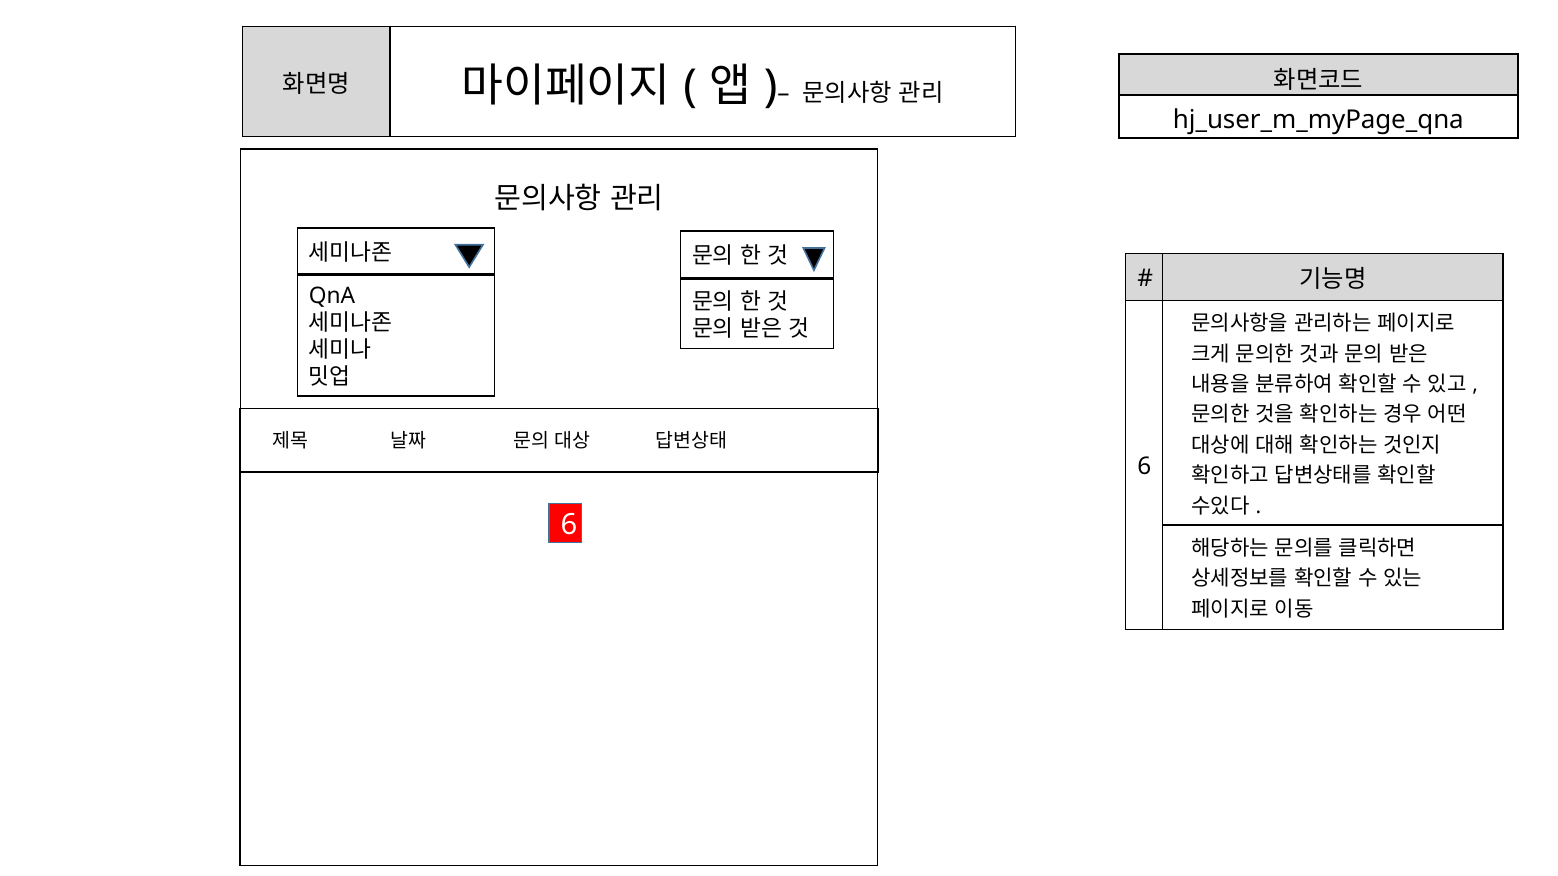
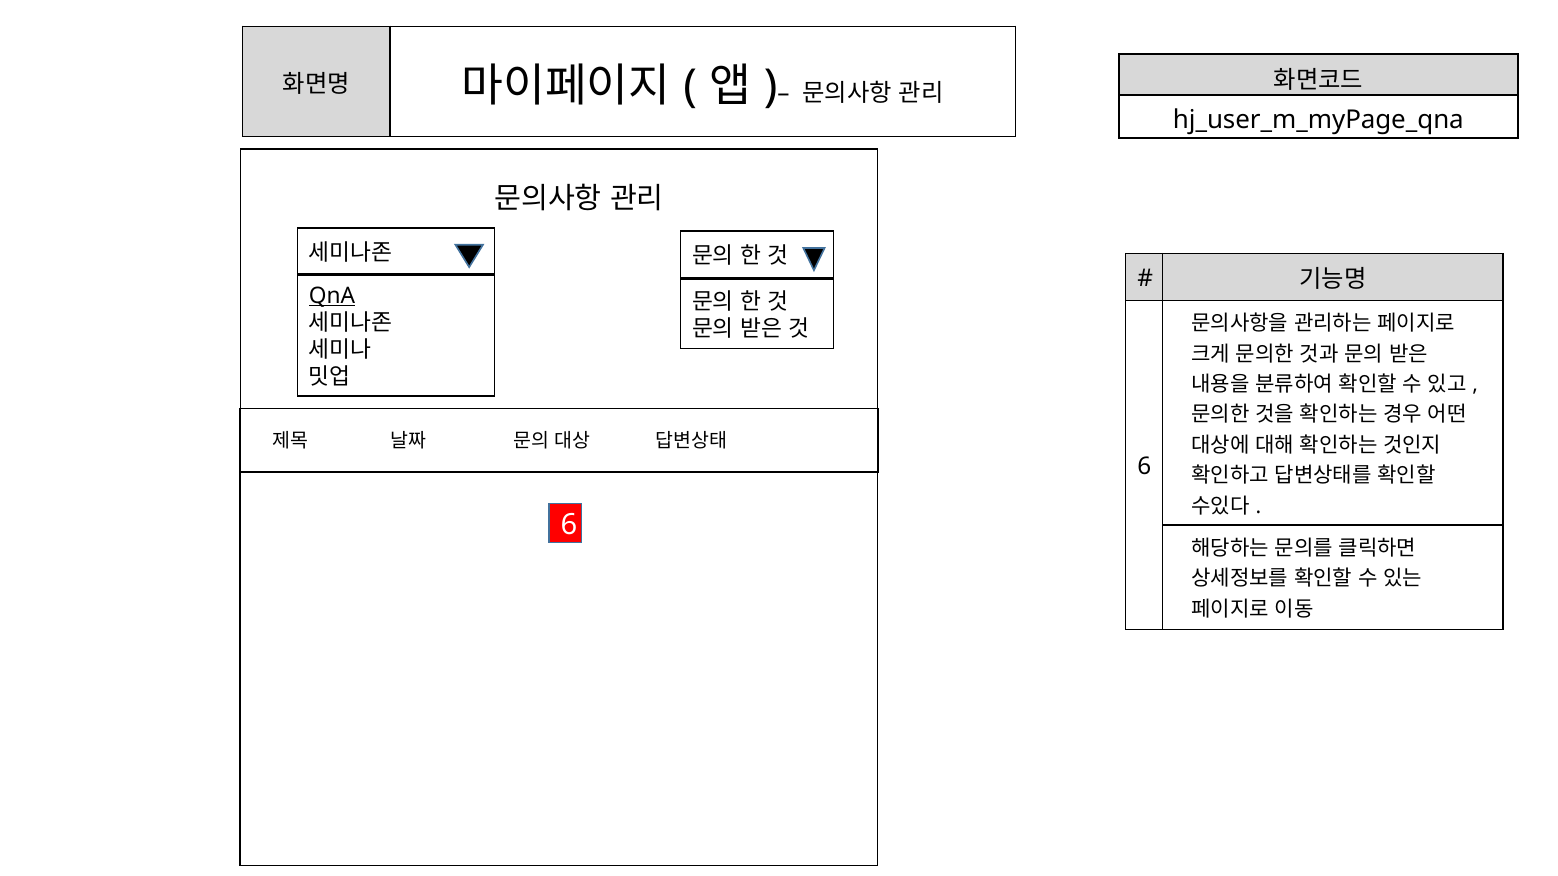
QnA underline: none -> present
